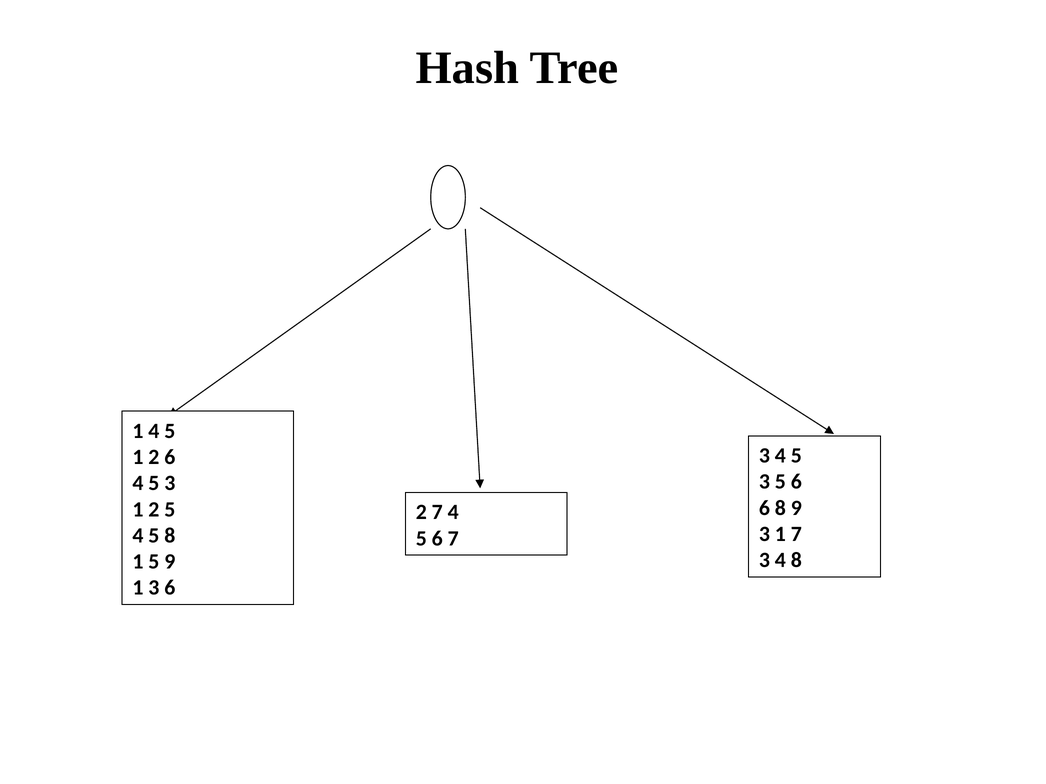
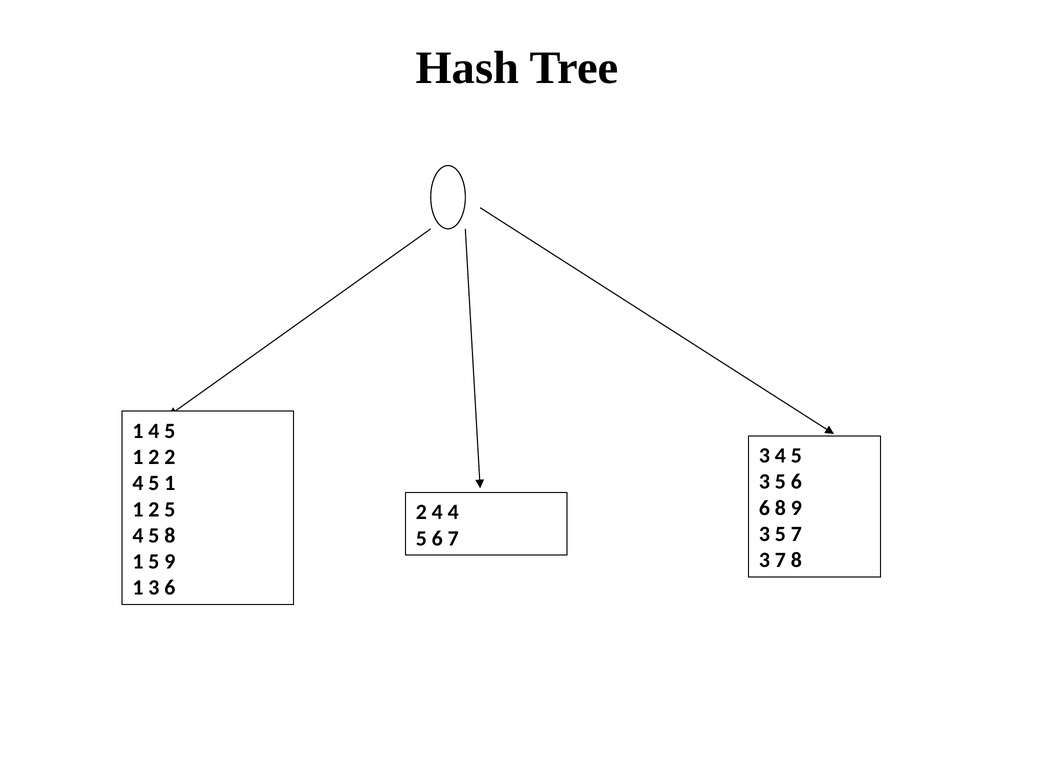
2 6: 6 -> 2
3 at (170, 484): 3 -> 1
7 at (437, 513): 7 -> 4
1 at (780, 534): 1 -> 5
4 at (780, 560): 4 -> 7
